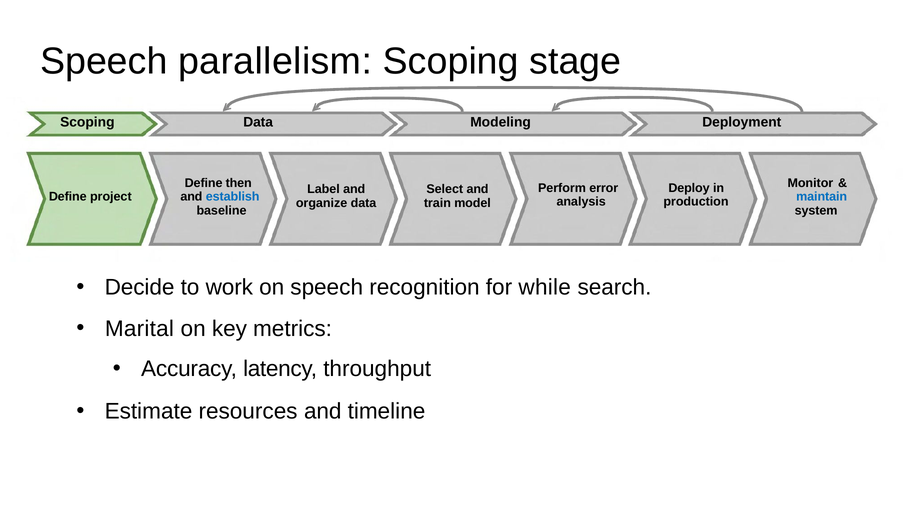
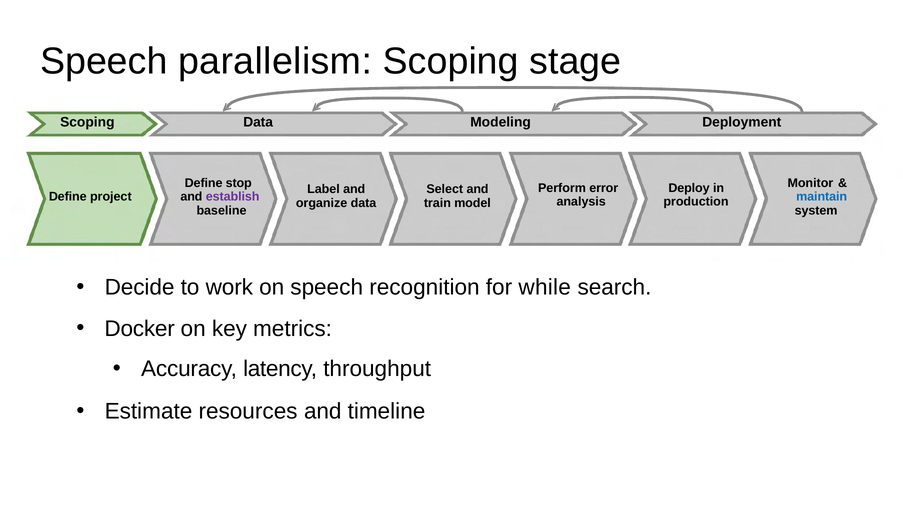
then: then -> stop
establish colour: blue -> purple
Marital: Marital -> Docker
